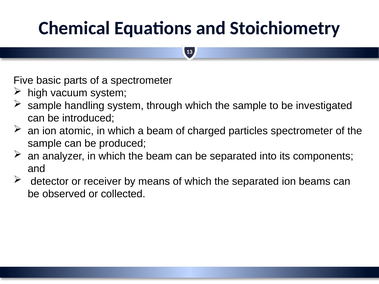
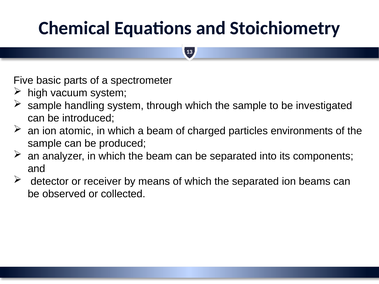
particles spectrometer: spectrometer -> environments
